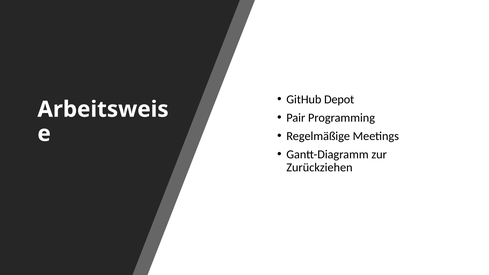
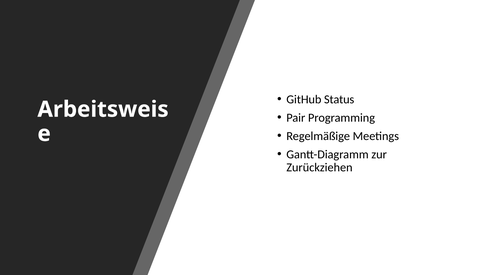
Depot: Depot -> Status
